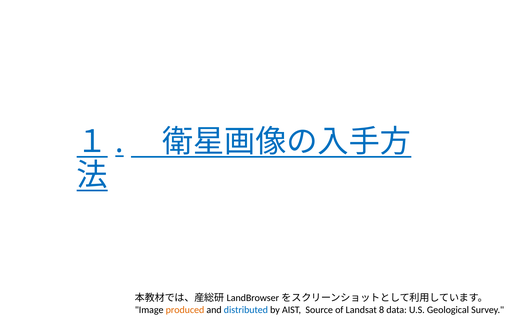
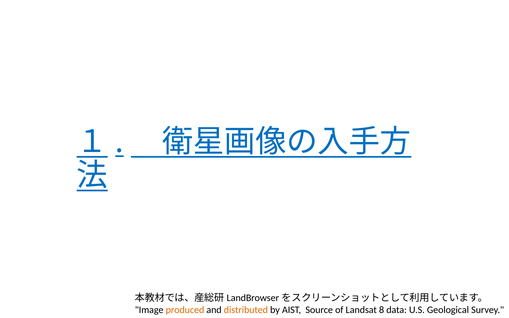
distributed colour: blue -> orange
